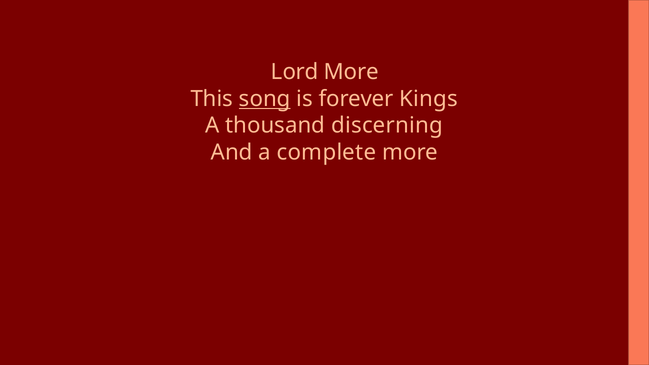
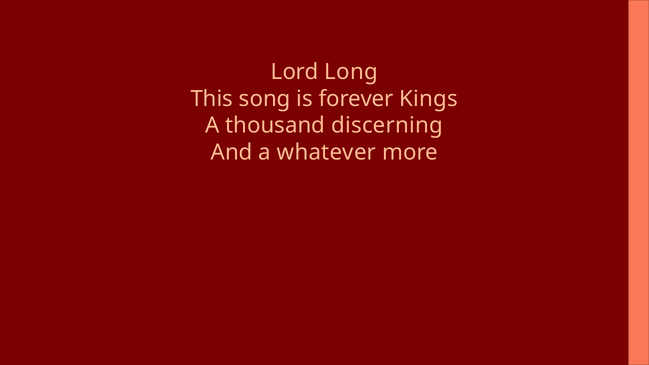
Lord More: More -> Long
song underline: present -> none
complete: complete -> whatever
